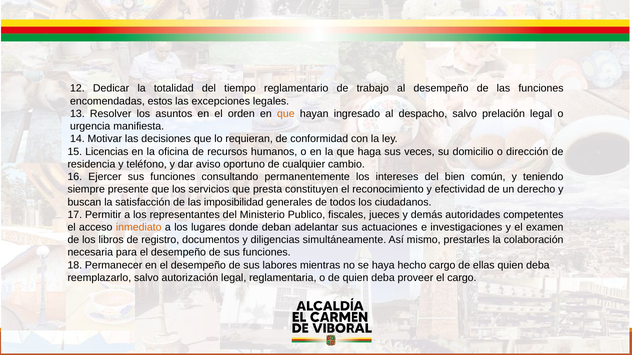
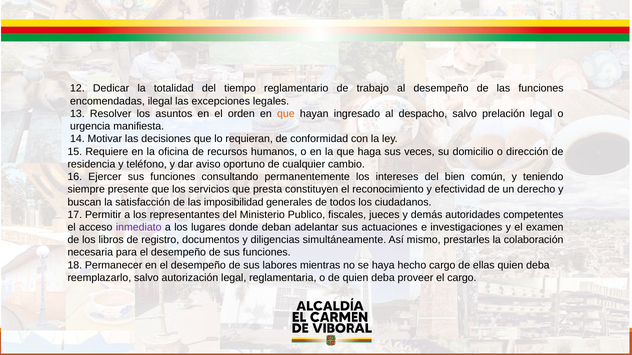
estos: estos -> ilegal
Licencias: Licencias -> Requiere
inmediato colour: orange -> purple
